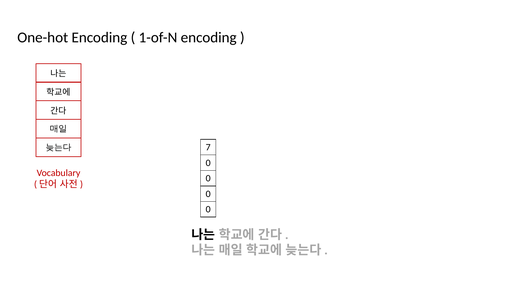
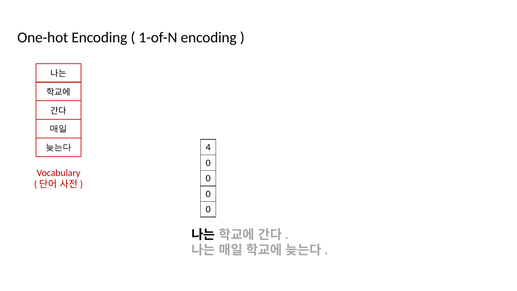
7: 7 -> 4
